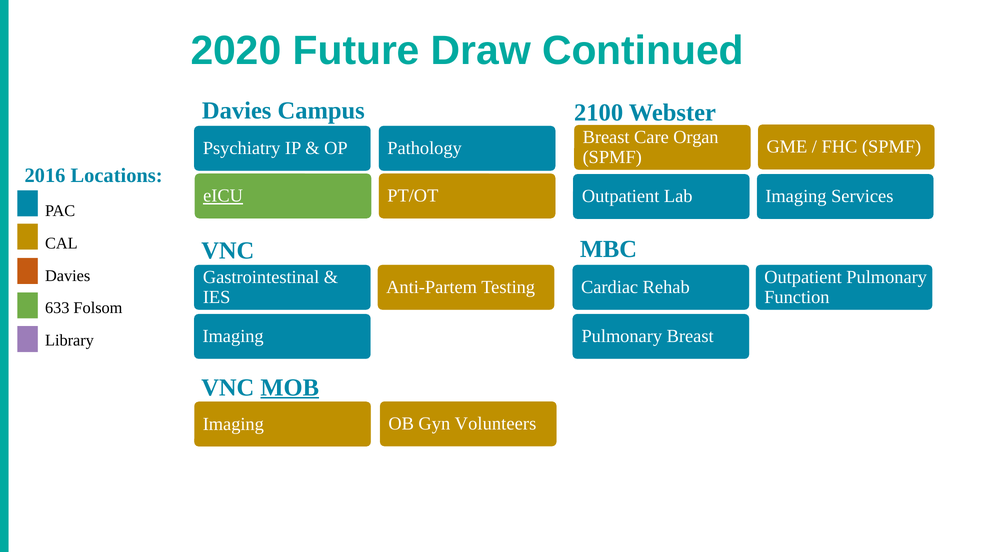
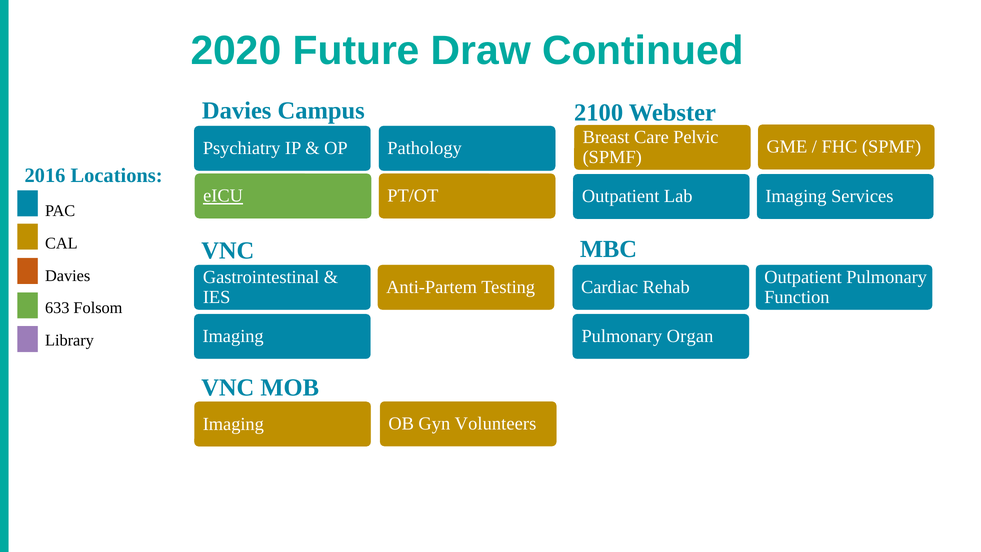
Organ: Organ -> Pelvic
Pulmonary Breast: Breast -> Organ
MOB underline: present -> none
